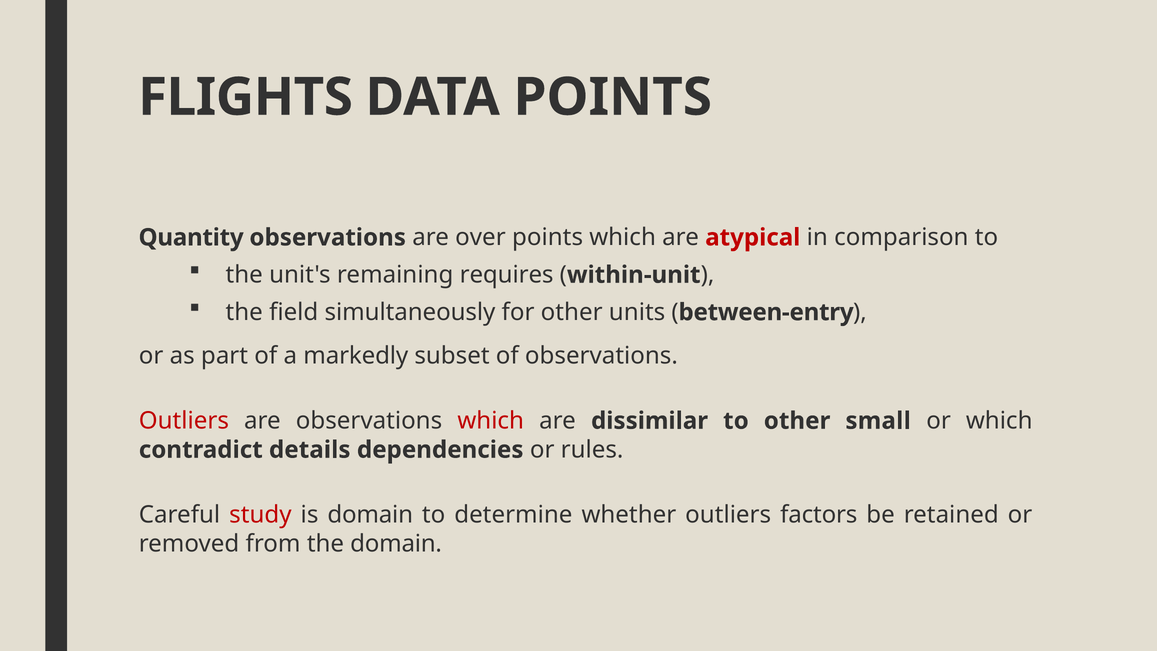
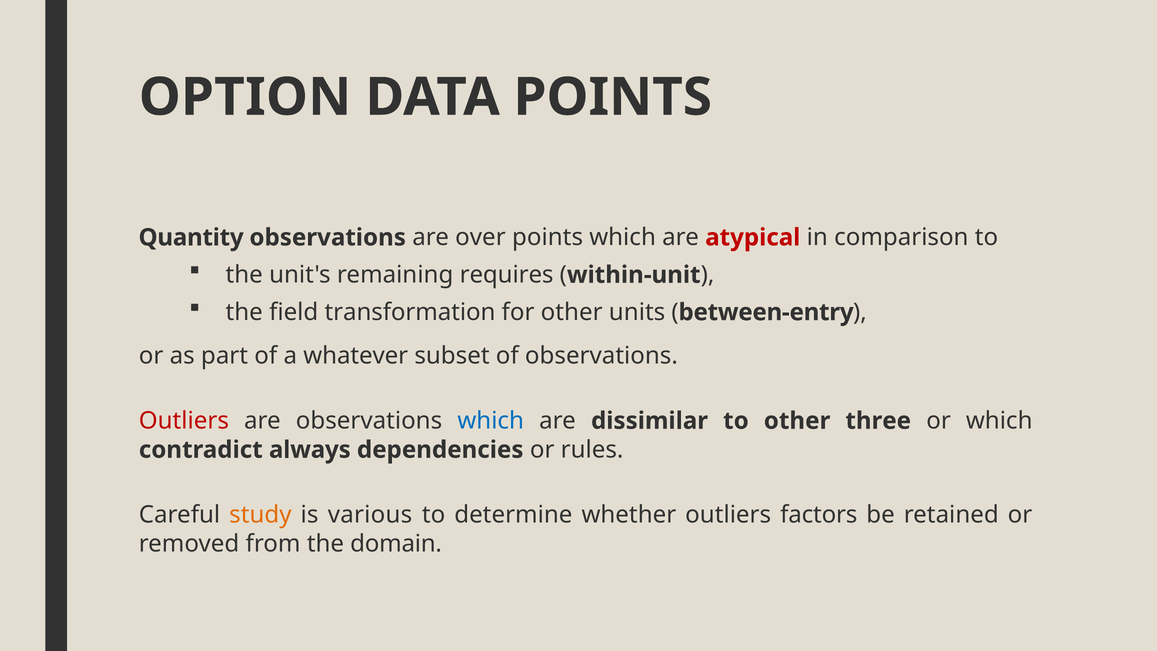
FLIGHTS: FLIGHTS -> OPTION
simultaneously: simultaneously -> transformation
markedly: markedly -> whatever
which at (491, 421) colour: red -> blue
small: small -> three
details: details -> always
study colour: red -> orange
is domain: domain -> various
